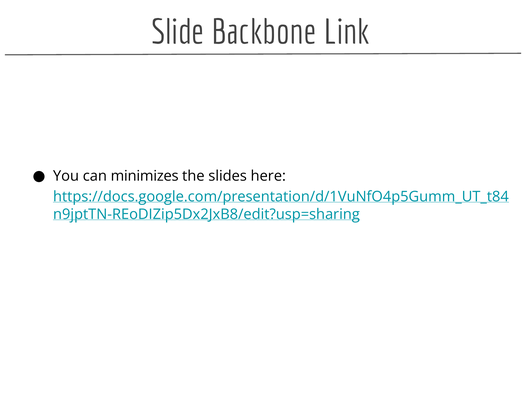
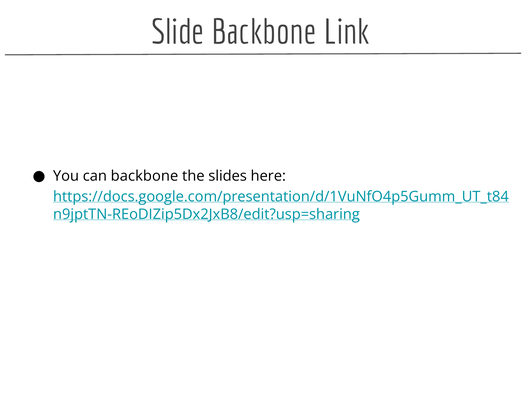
can minimizes: minimizes -> backbone
